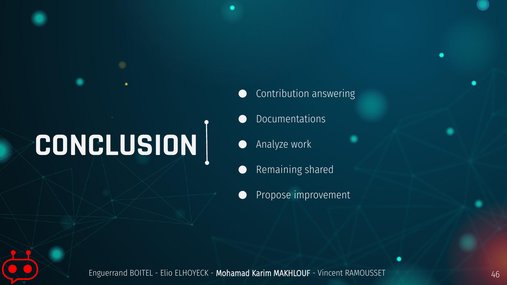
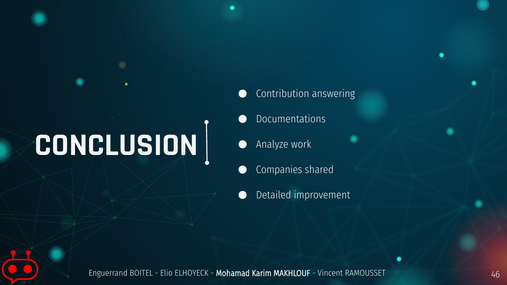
Remaining: Remaining -> Companies
Propose: Propose -> Detailed
